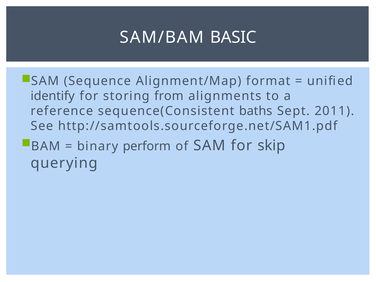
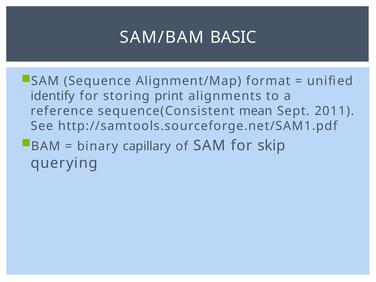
from: from -> print
baths: baths -> mean
perform: perform -> capillary
